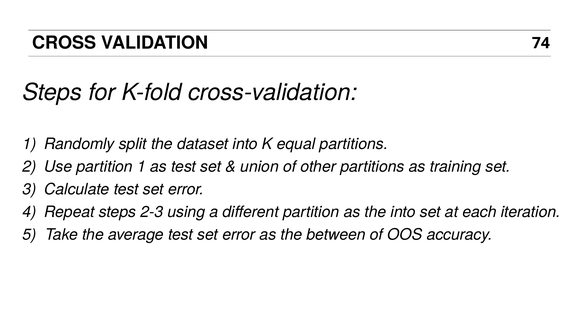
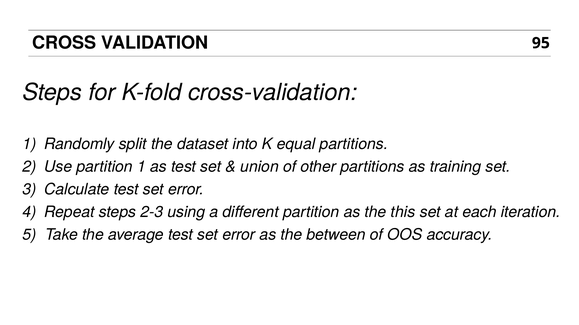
74: 74 -> 95
the into: into -> this
